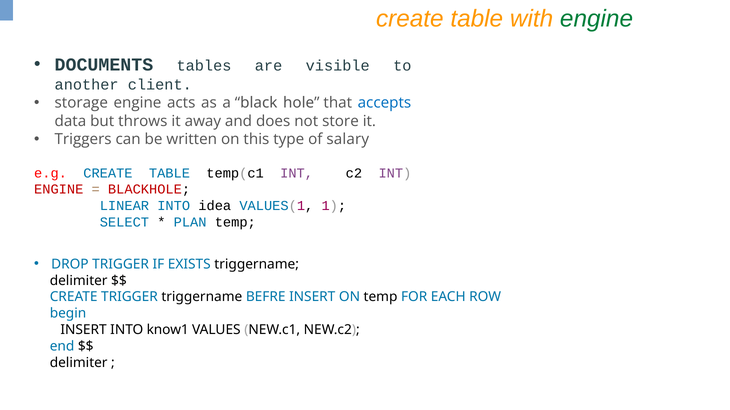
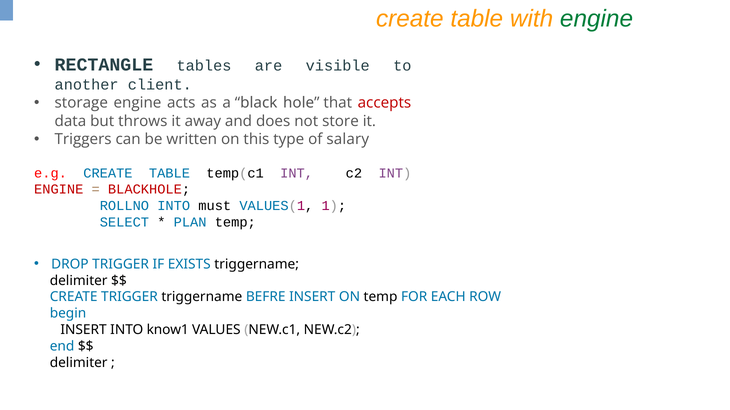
DOCUMENTS: DOCUMENTS -> RECTANGLE
accepts colour: blue -> red
LINEAR: LINEAR -> ROLLNO
idea: idea -> must
